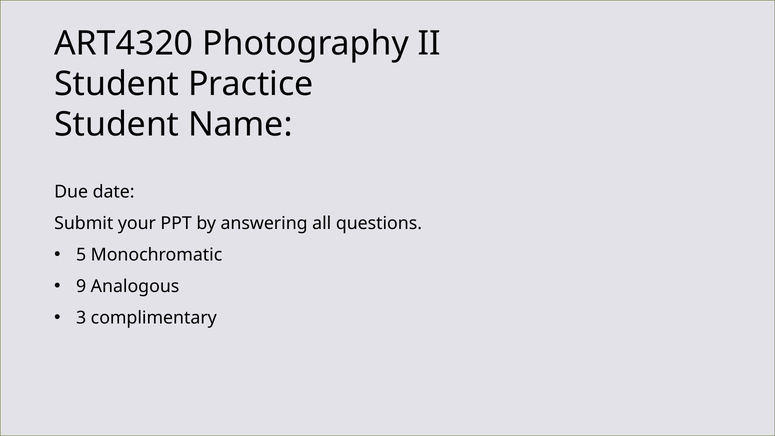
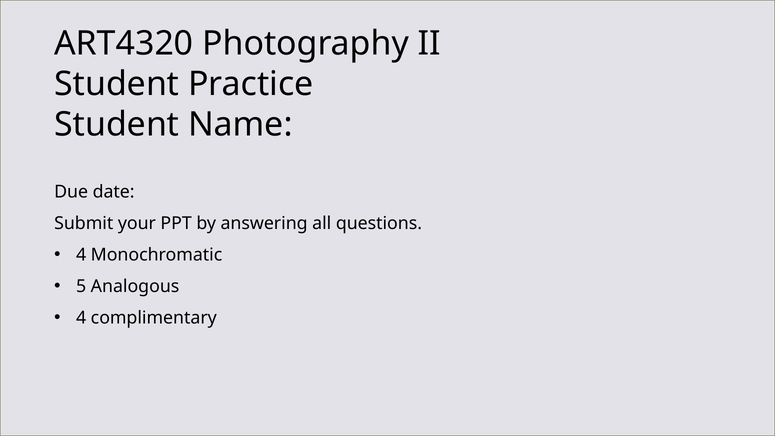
5 at (81, 255): 5 -> 4
9: 9 -> 5
3 at (81, 318): 3 -> 4
